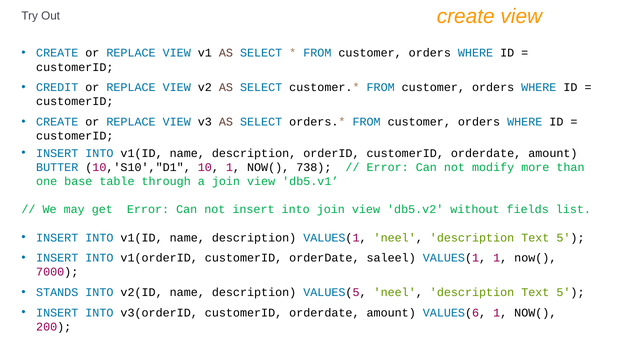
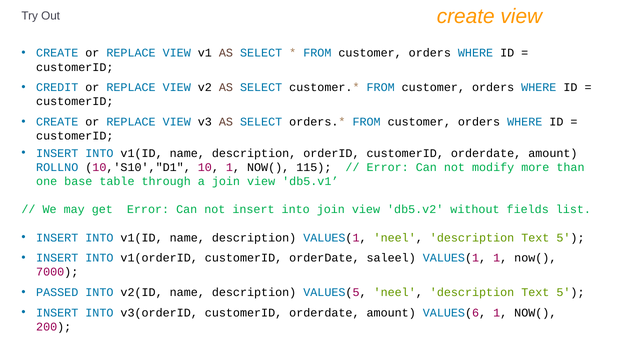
BUTTER: BUTTER -> ROLLNO
738: 738 -> 115
STANDS: STANDS -> PASSED
